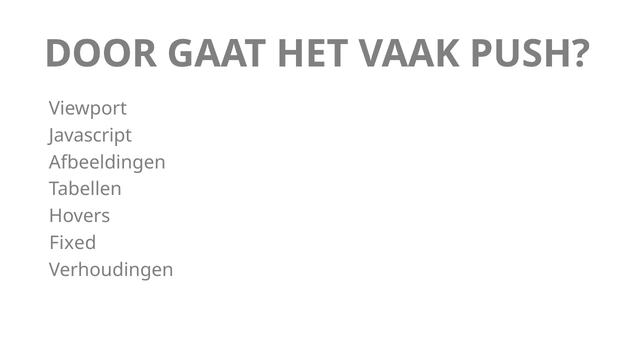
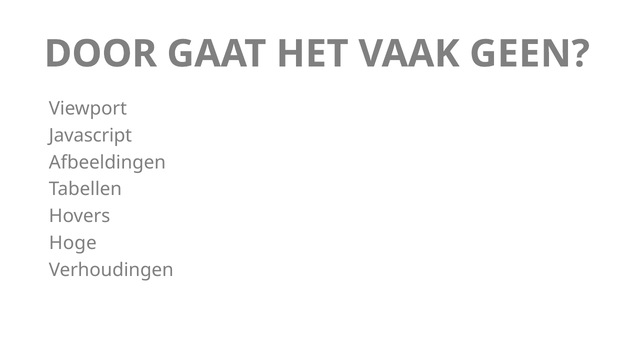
PUSH: PUSH -> GEEN
Fixed: Fixed -> Hoge
